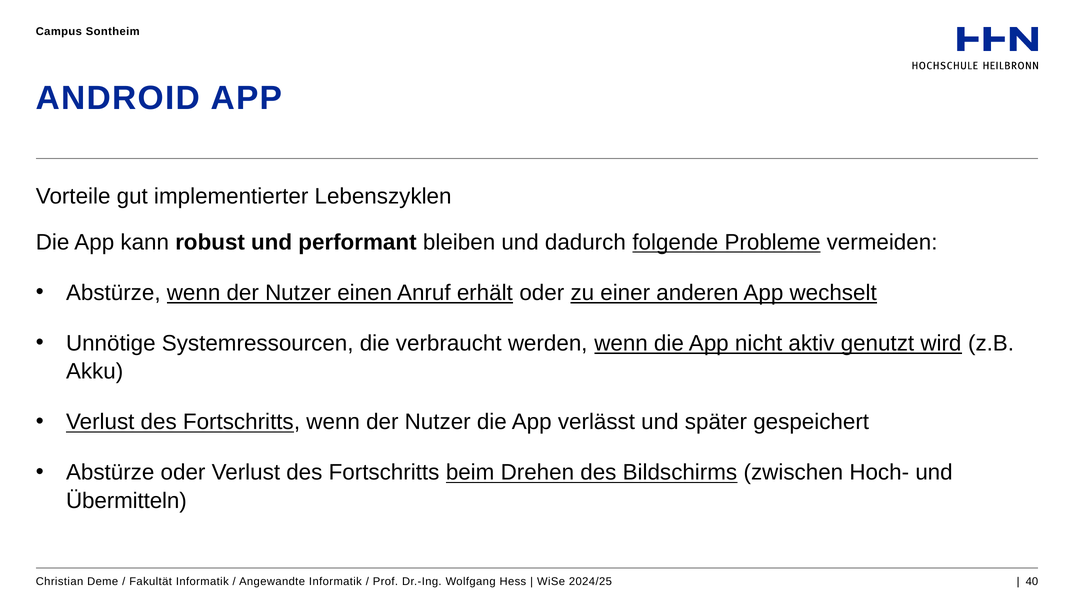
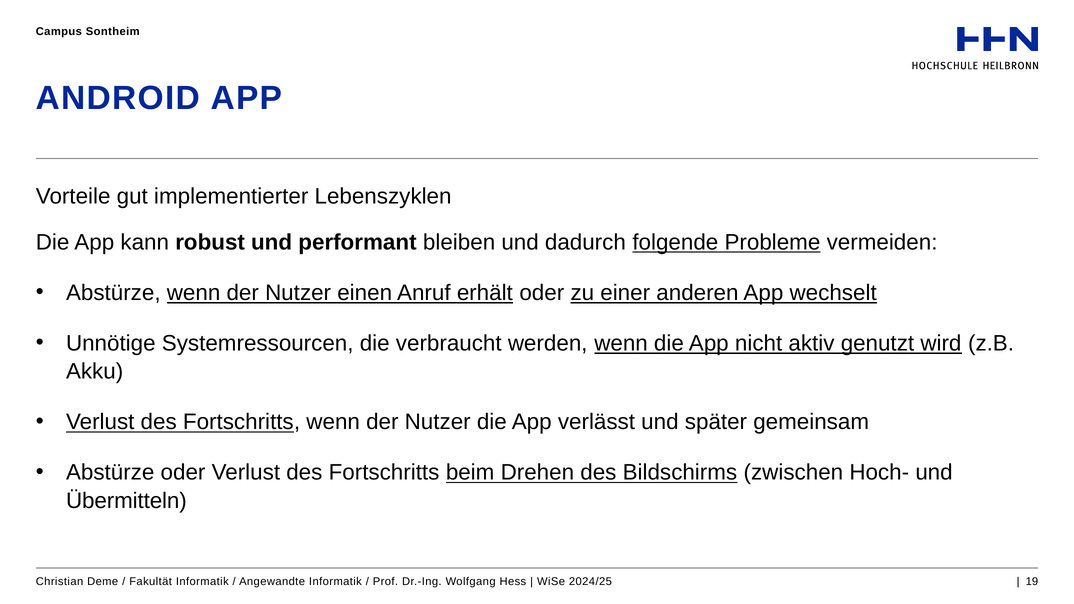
gespeichert: gespeichert -> gemeinsam
40: 40 -> 19
